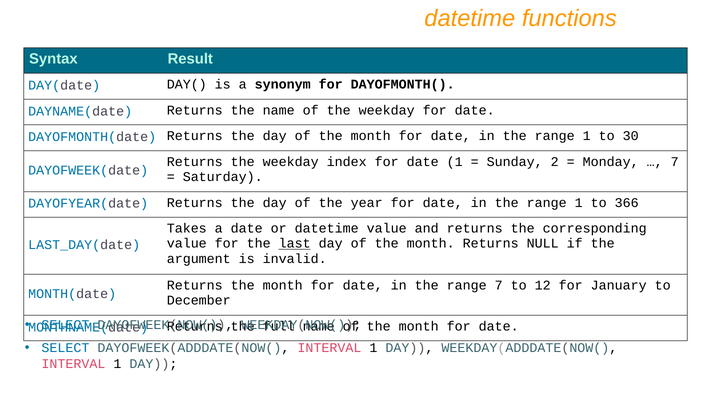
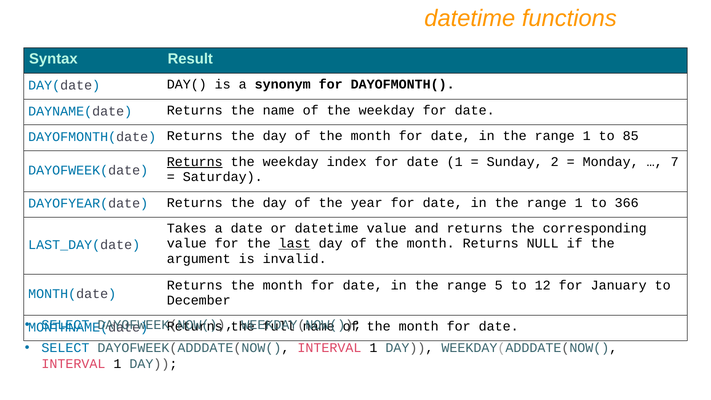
30: 30 -> 85
Returns at (195, 162) underline: none -> present
range 7: 7 -> 5
